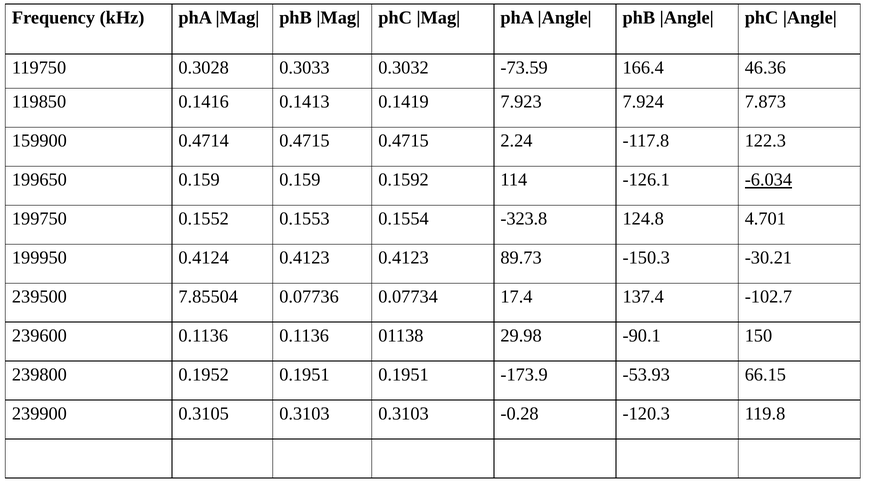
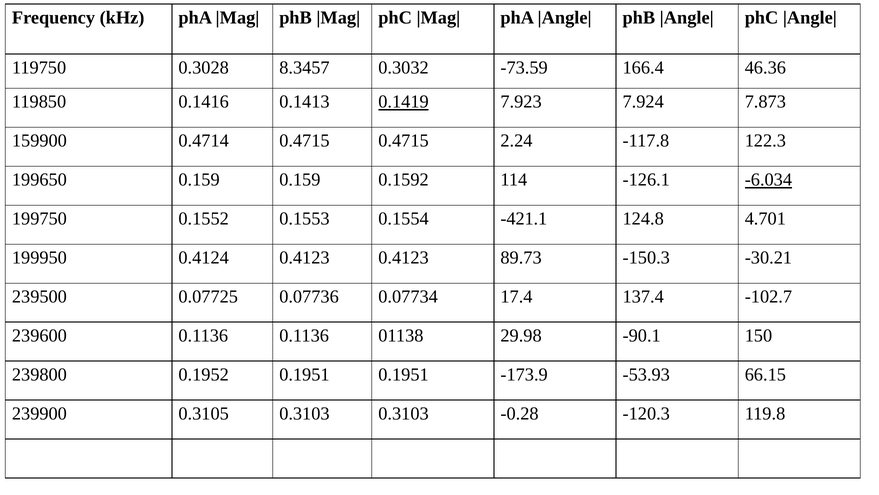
0.3033: 0.3033 -> 8.3457
0.1419 underline: none -> present
-323.8: -323.8 -> -421.1
7.85504: 7.85504 -> 0.07725
